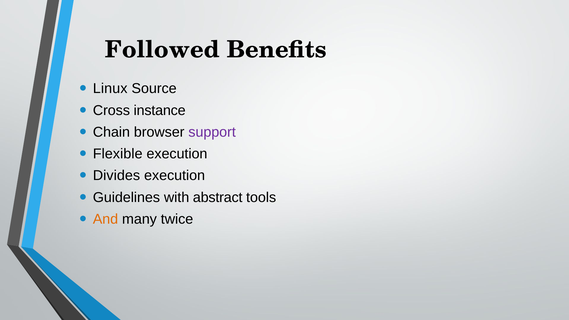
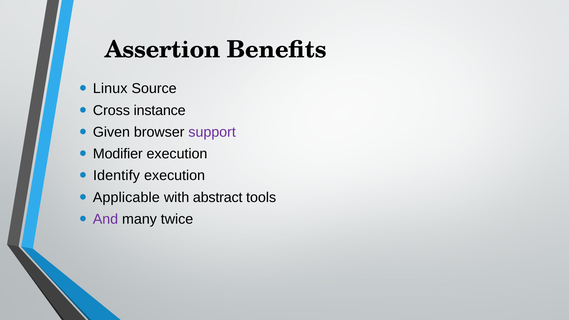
Followed: Followed -> Assertion
Chain: Chain -> Given
Flexible: Flexible -> Modifier
Divides: Divides -> Identify
Guidelines: Guidelines -> Applicable
And colour: orange -> purple
